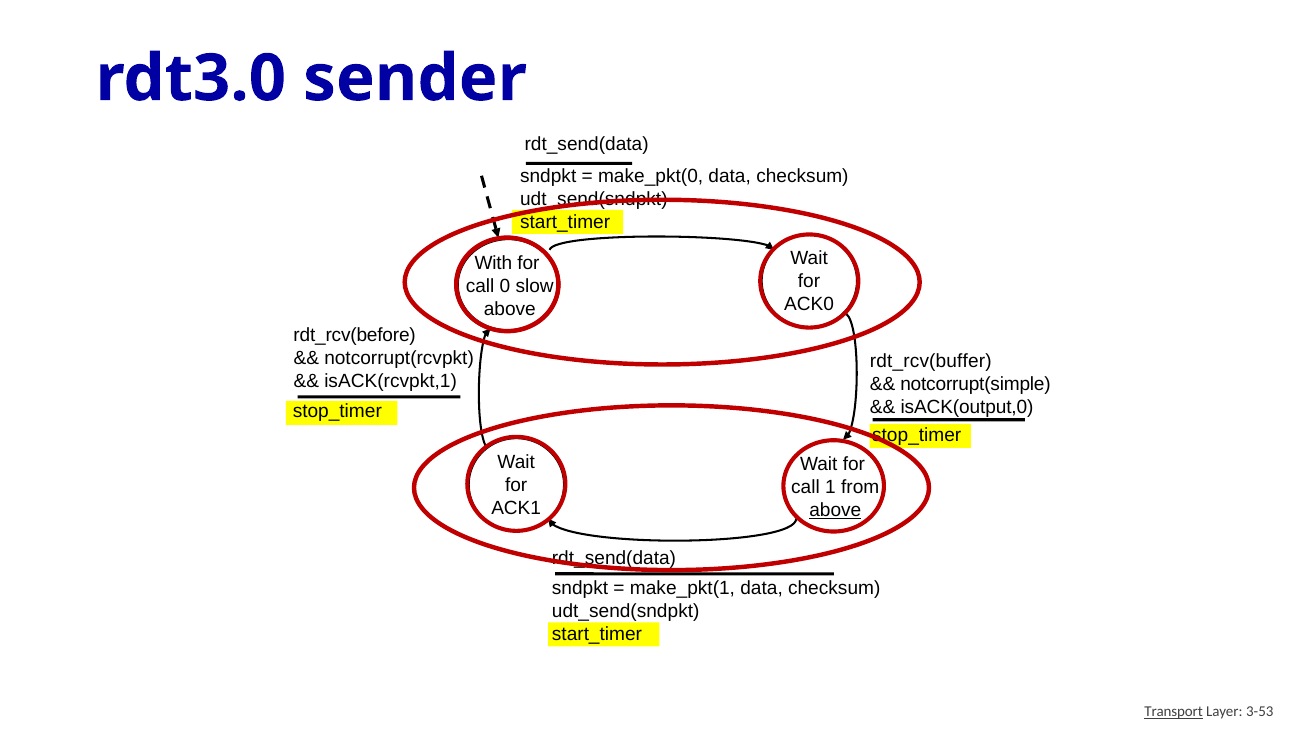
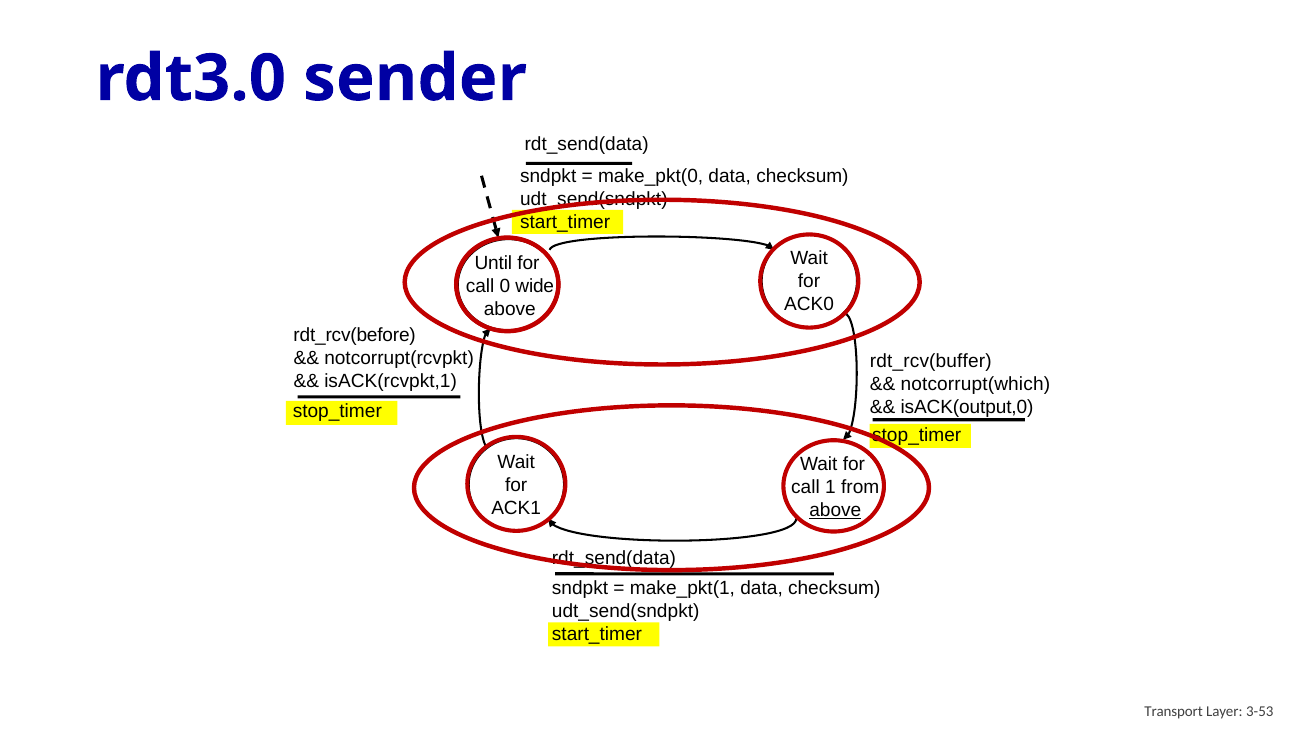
With: With -> Until
slow: slow -> wide
notcorrupt(simple: notcorrupt(simple -> notcorrupt(which
Transport underline: present -> none
